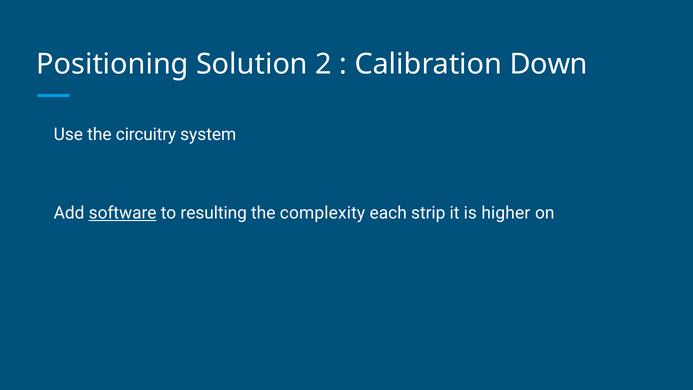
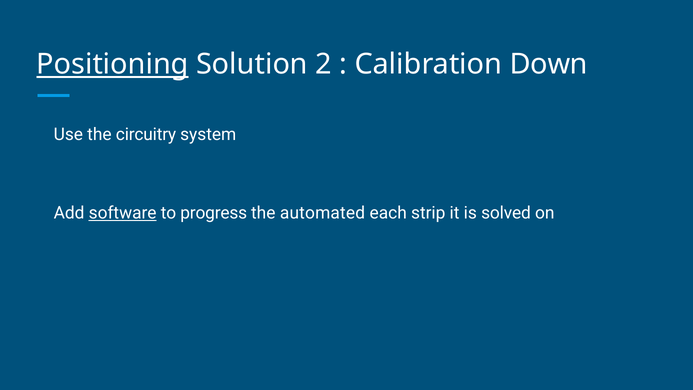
Positioning underline: none -> present
resulting: resulting -> progress
complexity: complexity -> automated
higher: higher -> solved
